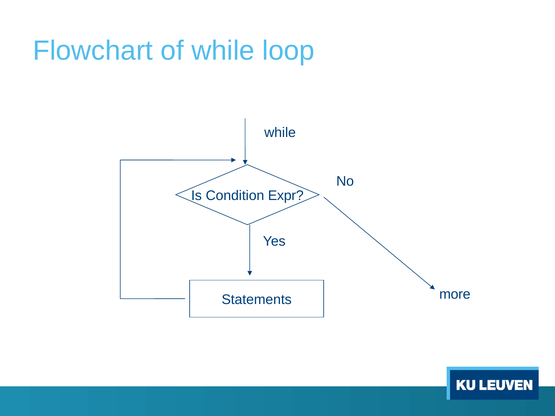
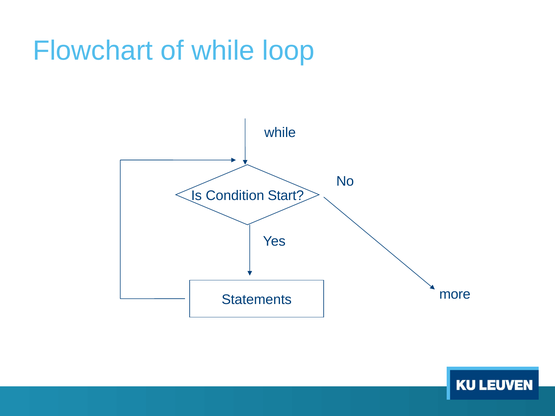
Expr: Expr -> Start
